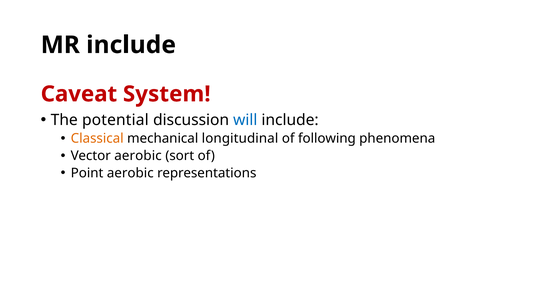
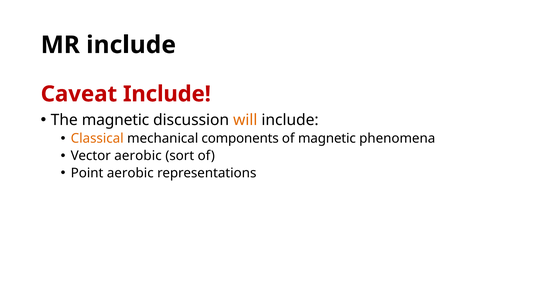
Caveat System: System -> Include
The potential: potential -> magnetic
will colour: blue -> orange
longitudinal: longitudinal -> components
of following: following -> magnetic
